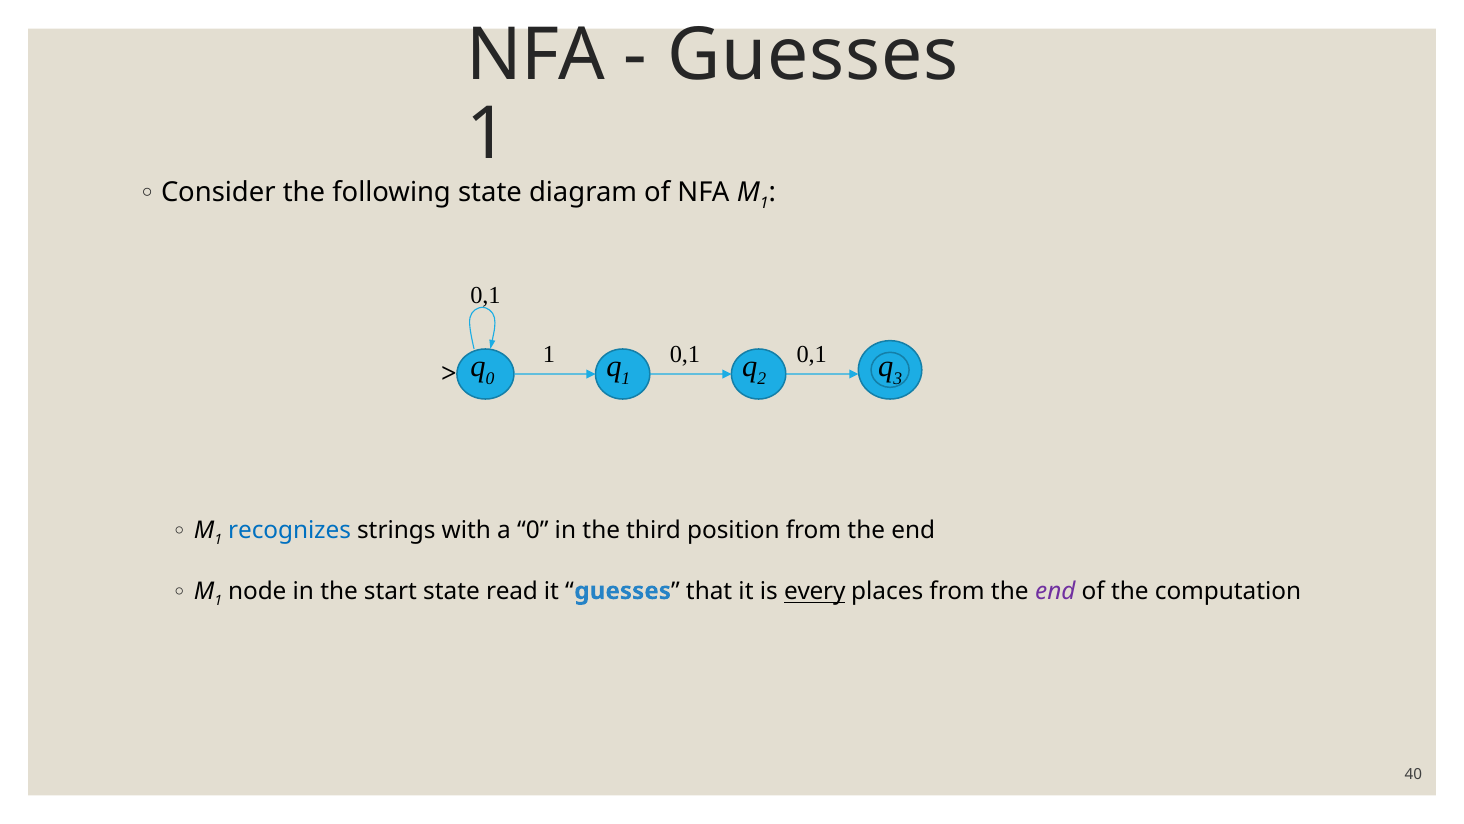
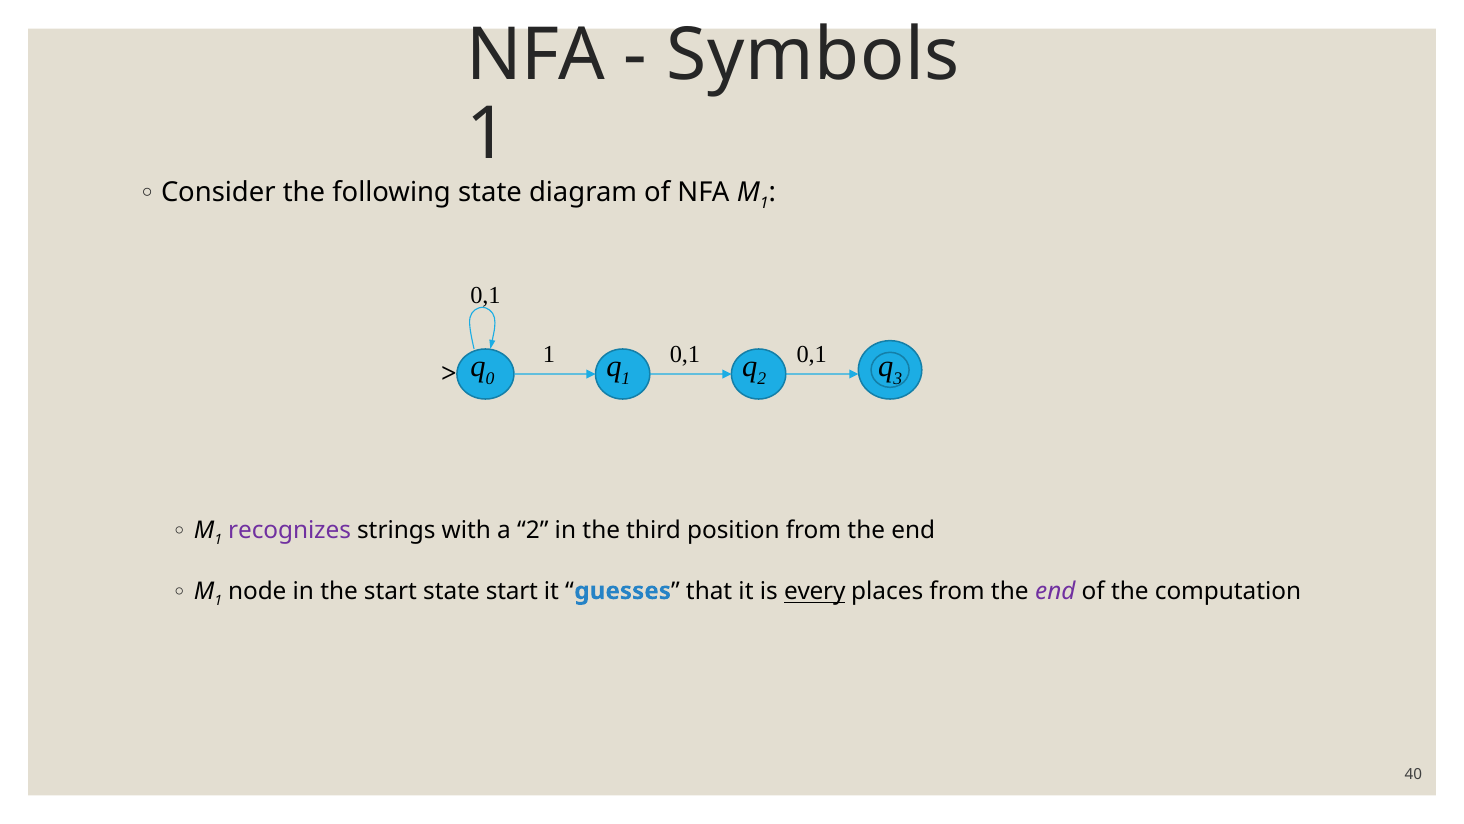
Guesses at (813, 56): Guesses -> Symbols
recognizes colour: blue -> purple
a 0: 0 -> 2
state read: read -> start
